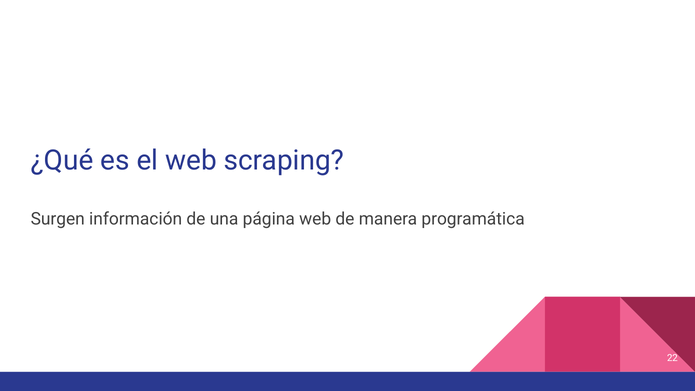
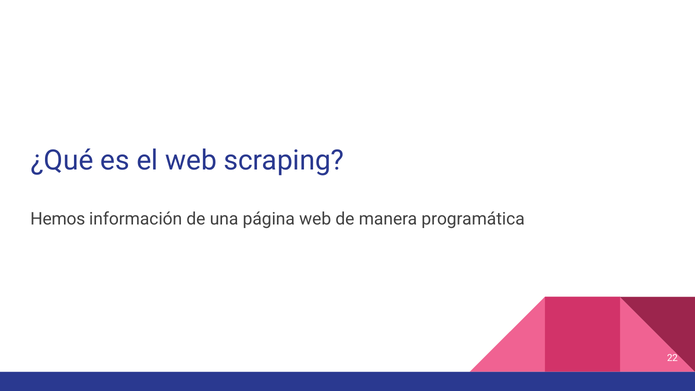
Surgen: Surgen -> Hemos
